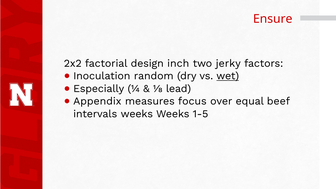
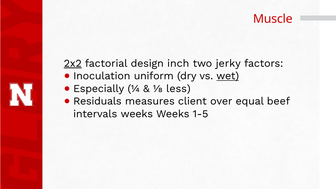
Ensure: Ensure -> Muscle
2x2 underline: none -> present
random: random -> uniform
lead: lead -> less
Appendix: Appendix -> Residuals
focus: focus -> client
